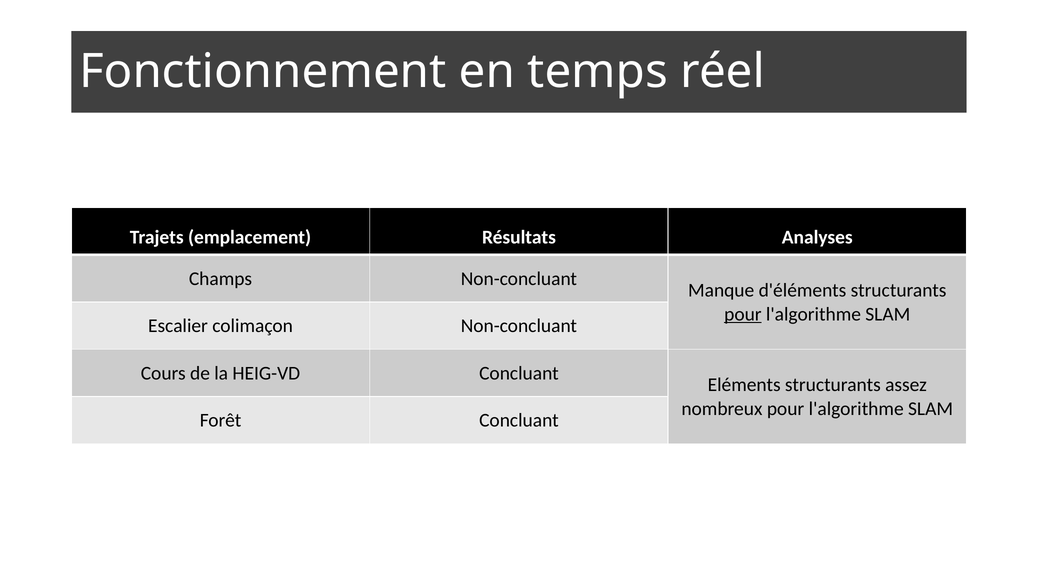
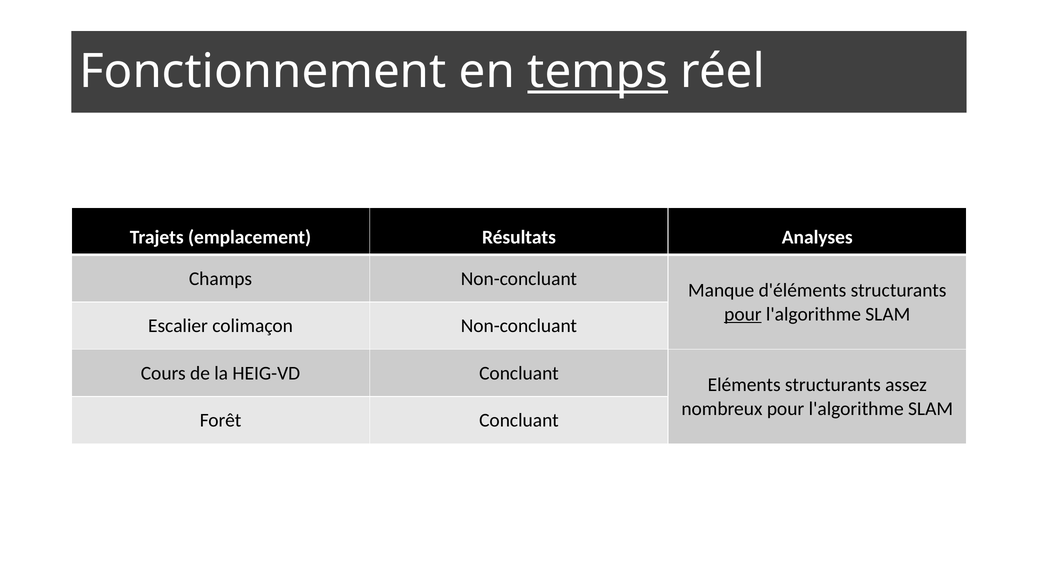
temps underline: none -> present
